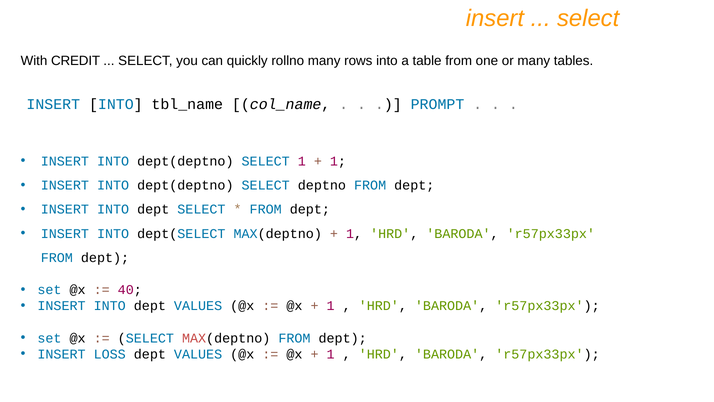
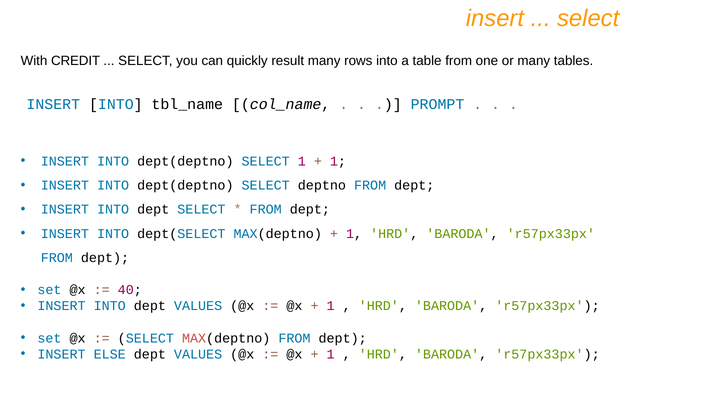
rollno: rollno -> result
LOSS: LOSS -> ELSE
